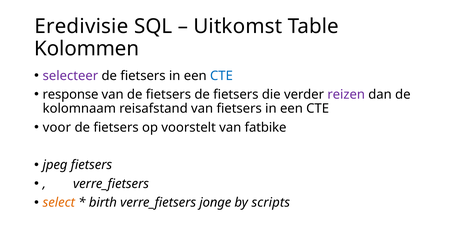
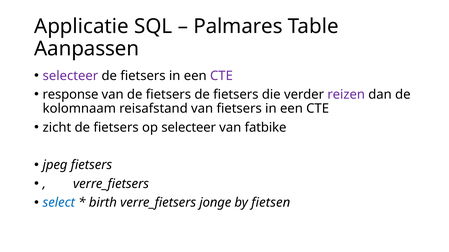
Eredivisie: Eredivisie -> Applicatie
Uitkomst: Uitkomst -> Palmares
Kolommen: Kolommen -> Aanpassen
CTE at (221, 76) colour: blue -> purple
voor: voor -> zicht
op voorstelt: voorstelt -> selecteer
select colour: orange -> blue
scripts: scripts -> fietsen
